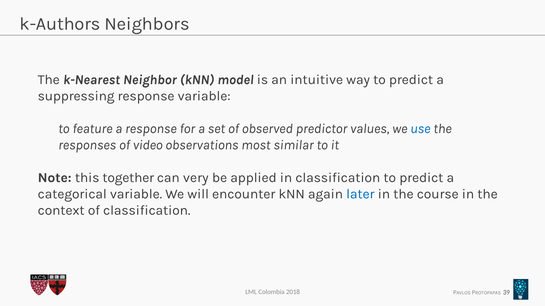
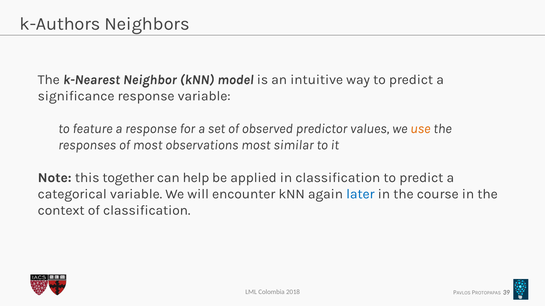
suppressing: suppressing -> significance
use colour: blue -> orange
of video: video -> most
very: very -> help
